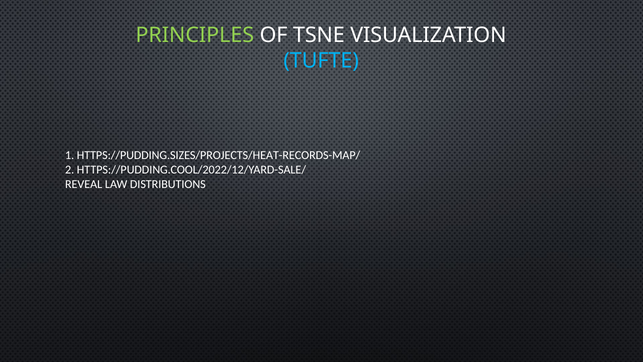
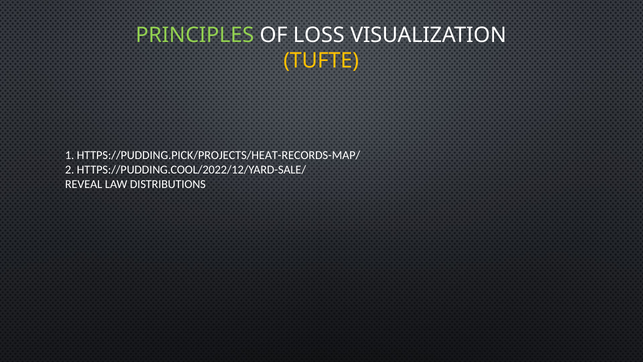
TSNE: TSNE -> LOSS
TUFTE colour: light blue -> yellow
HTTPS://PUDDING.SIZES/PROJECTS/HEAT-RECORDS-MAP/: HTTPS://PUDDING.SIZES/PROJECTS/HEAT-RECORDS-MAP/ -> HTTPS://PUDDING.PICK/PROJECTS/HEAT-RECORDS-MAP/
